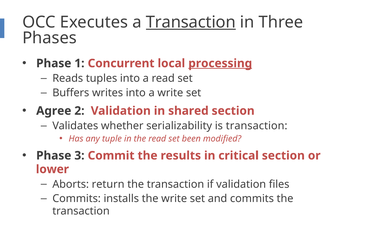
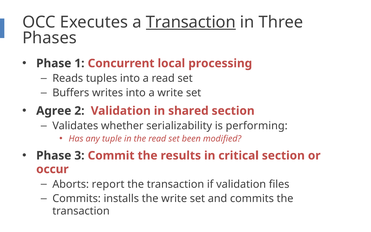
processing underline: present -> none
is transaction: transaction -> performing
lower: lower -> occur
return: return -> report
